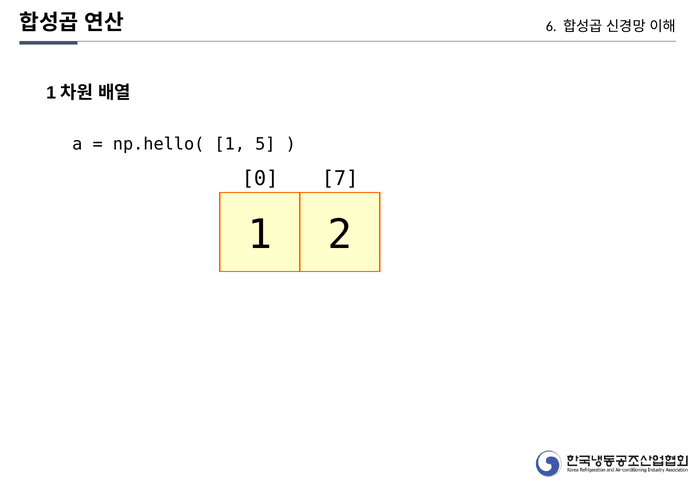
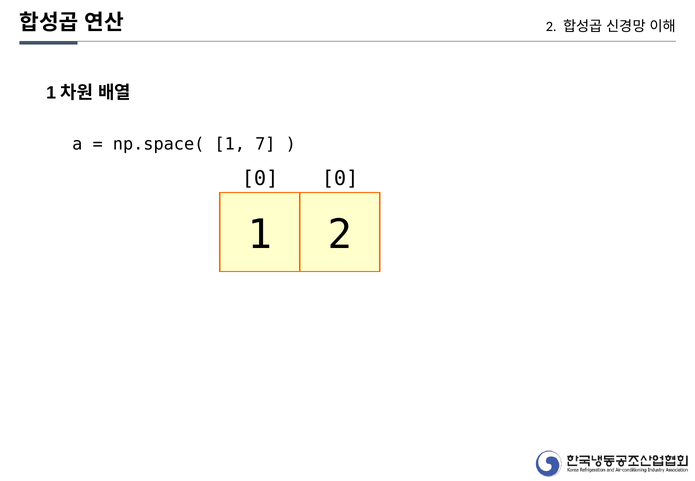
6 at (551, 26): 6 -> 2
np.hello(: np.hello( -> np.space(
5: 5 -> 7
0 7: 7 -> 0
